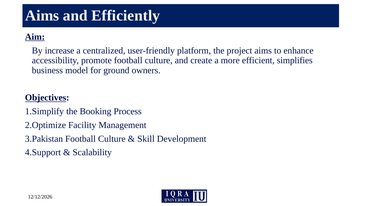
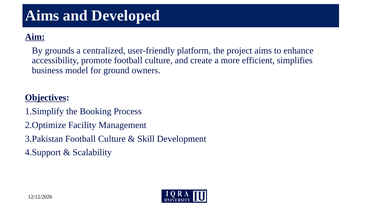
Efficiently: Efficiently -> Developed
increase: increase -> grounds
